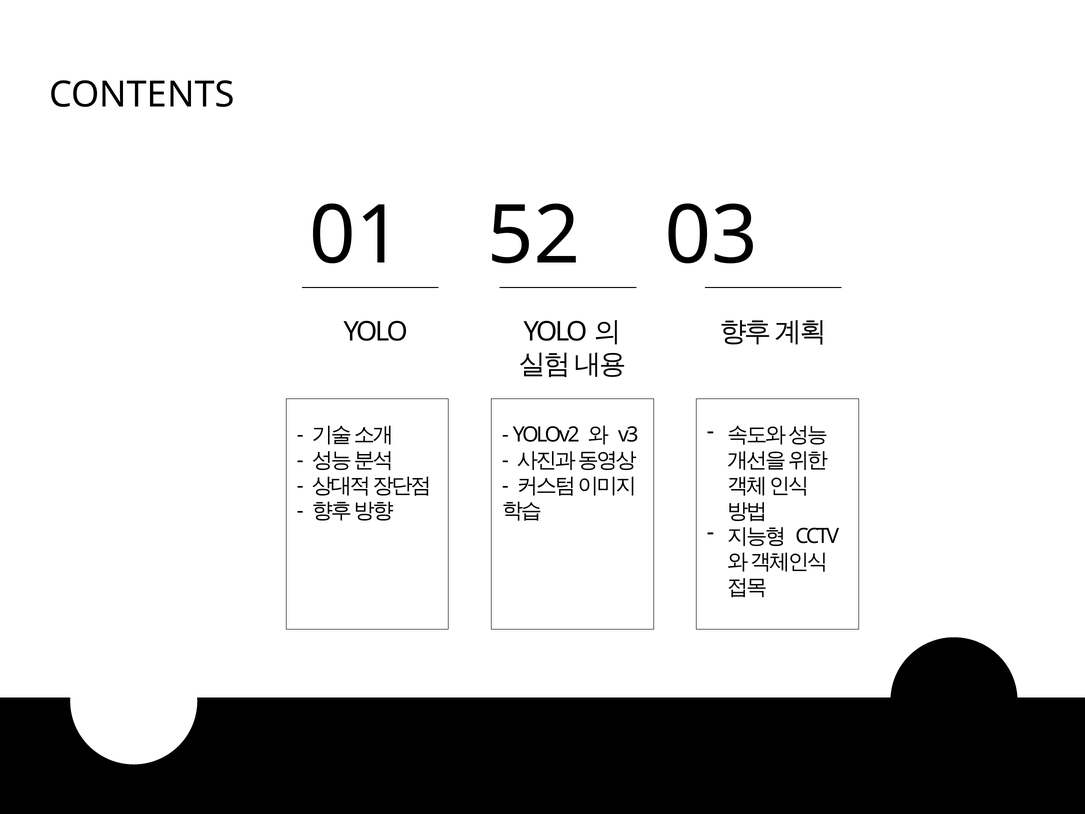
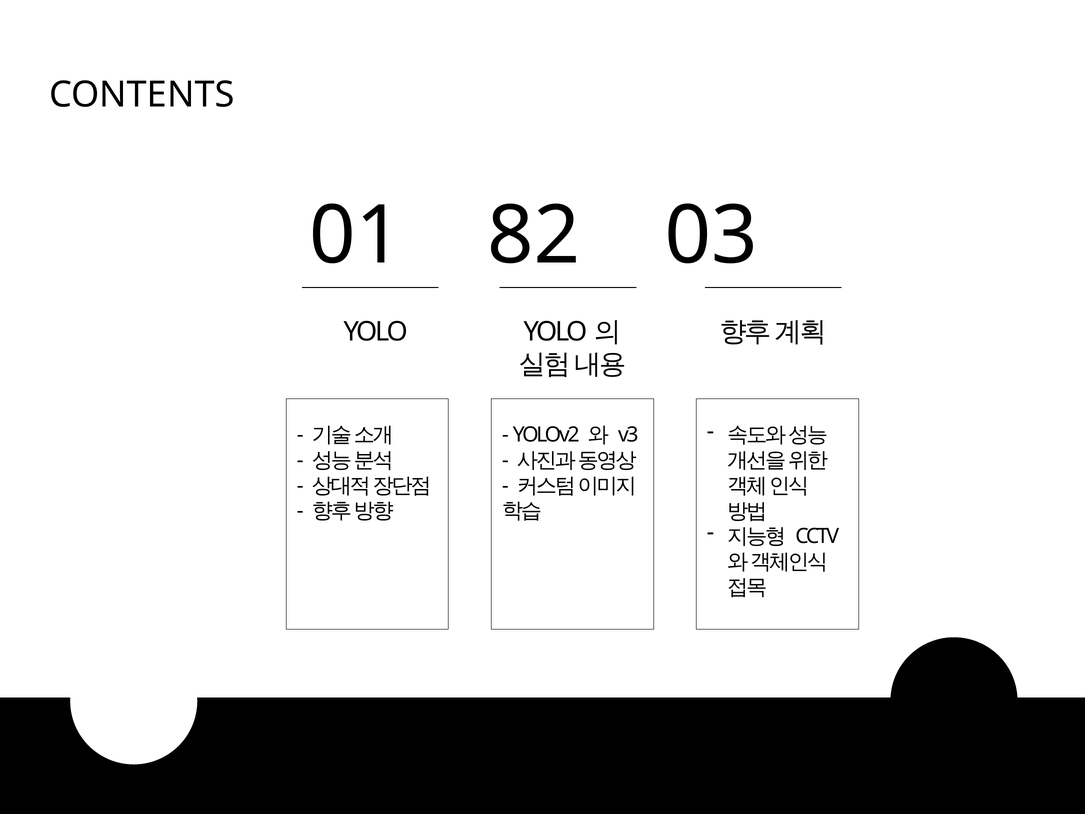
52: 52 -> 82
